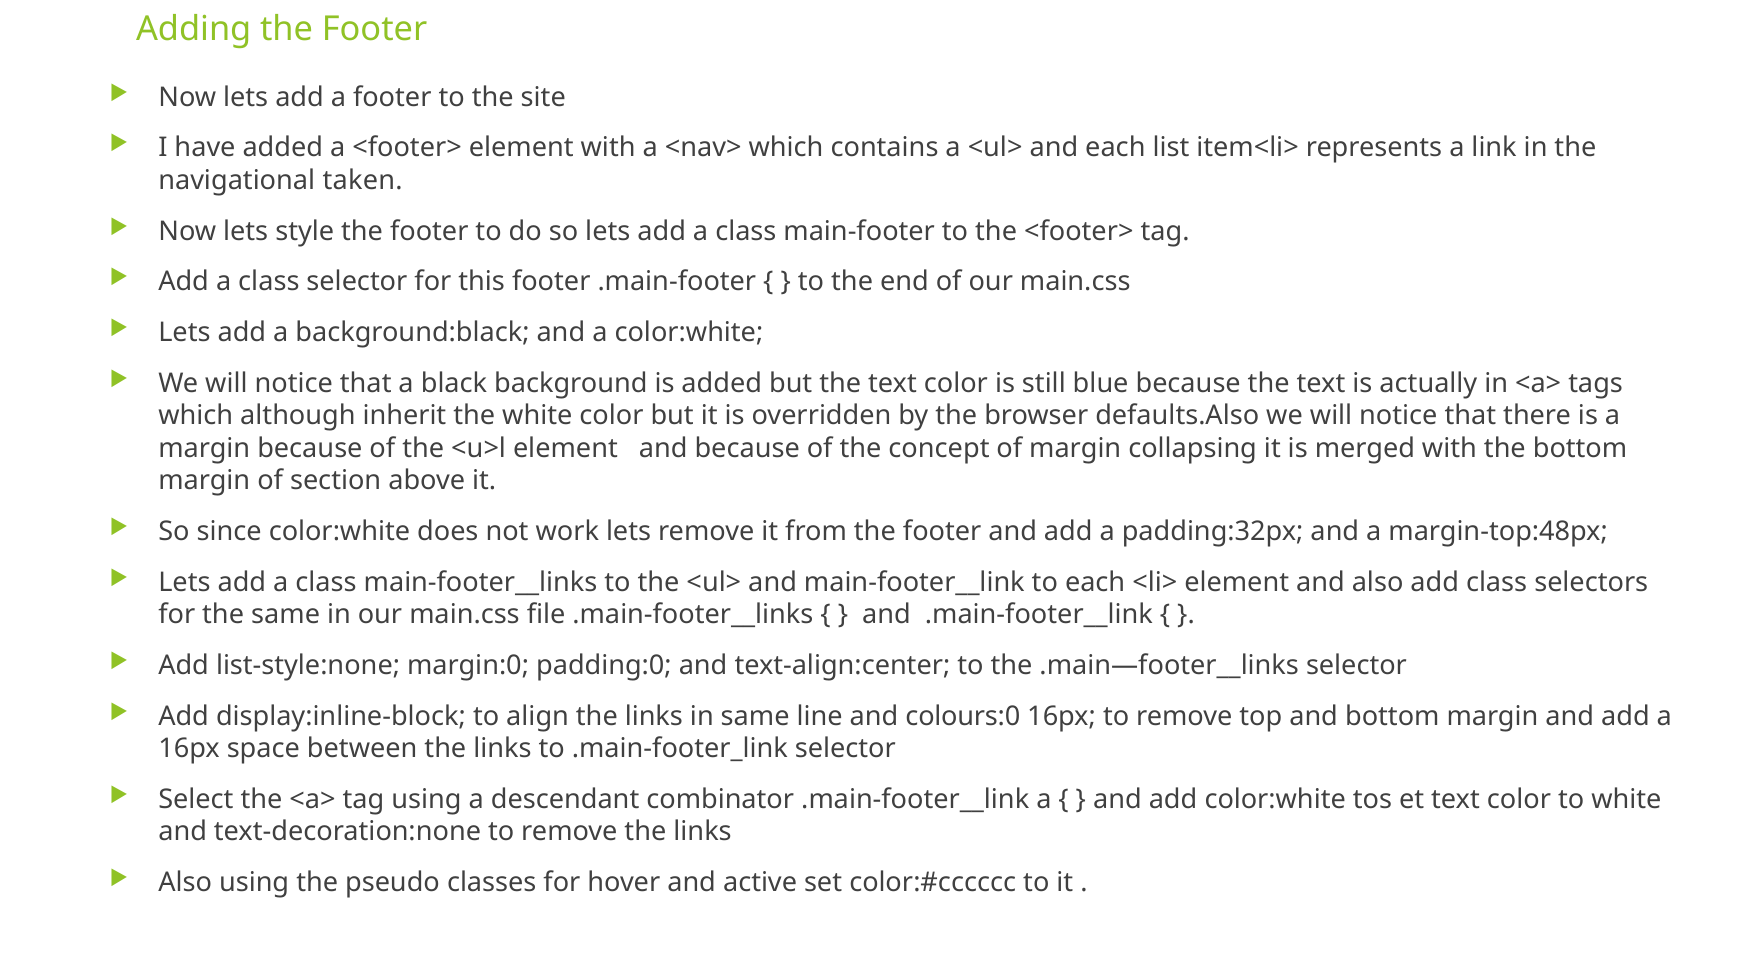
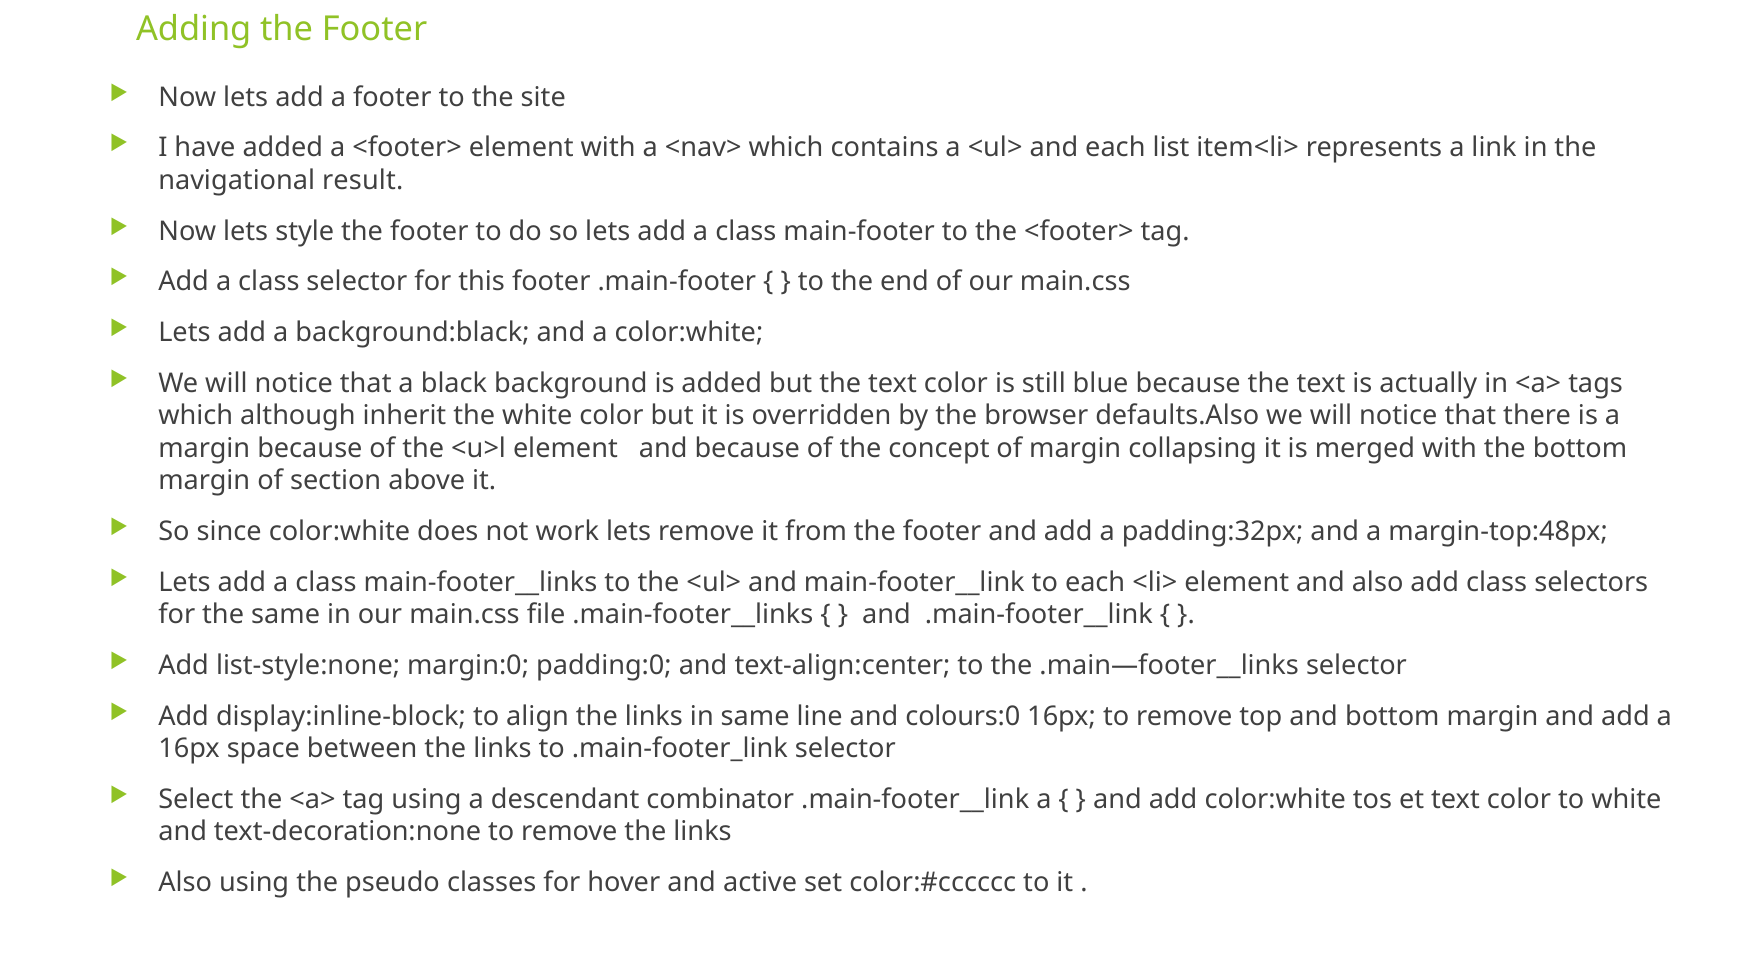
taken: taken -> result
